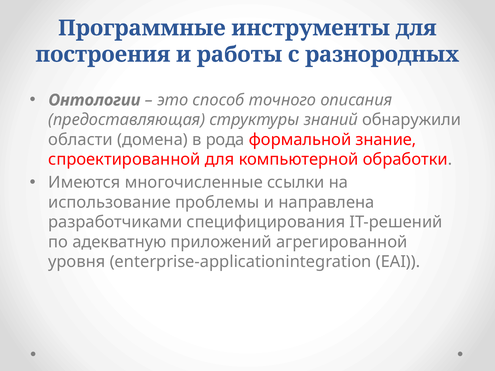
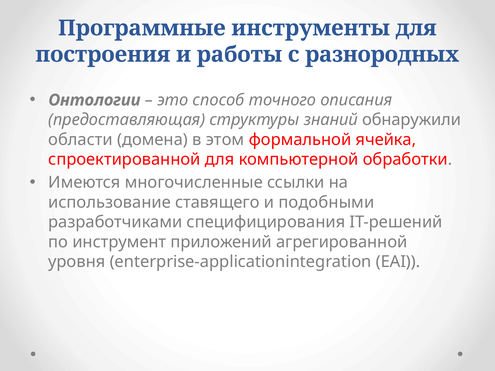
рода: рода -> этом
знание: знание -> ячейка
проблемы: проблемы -> ставящего
направлена: направлена -> подобными
адекватную: адекватную -> инструмент
